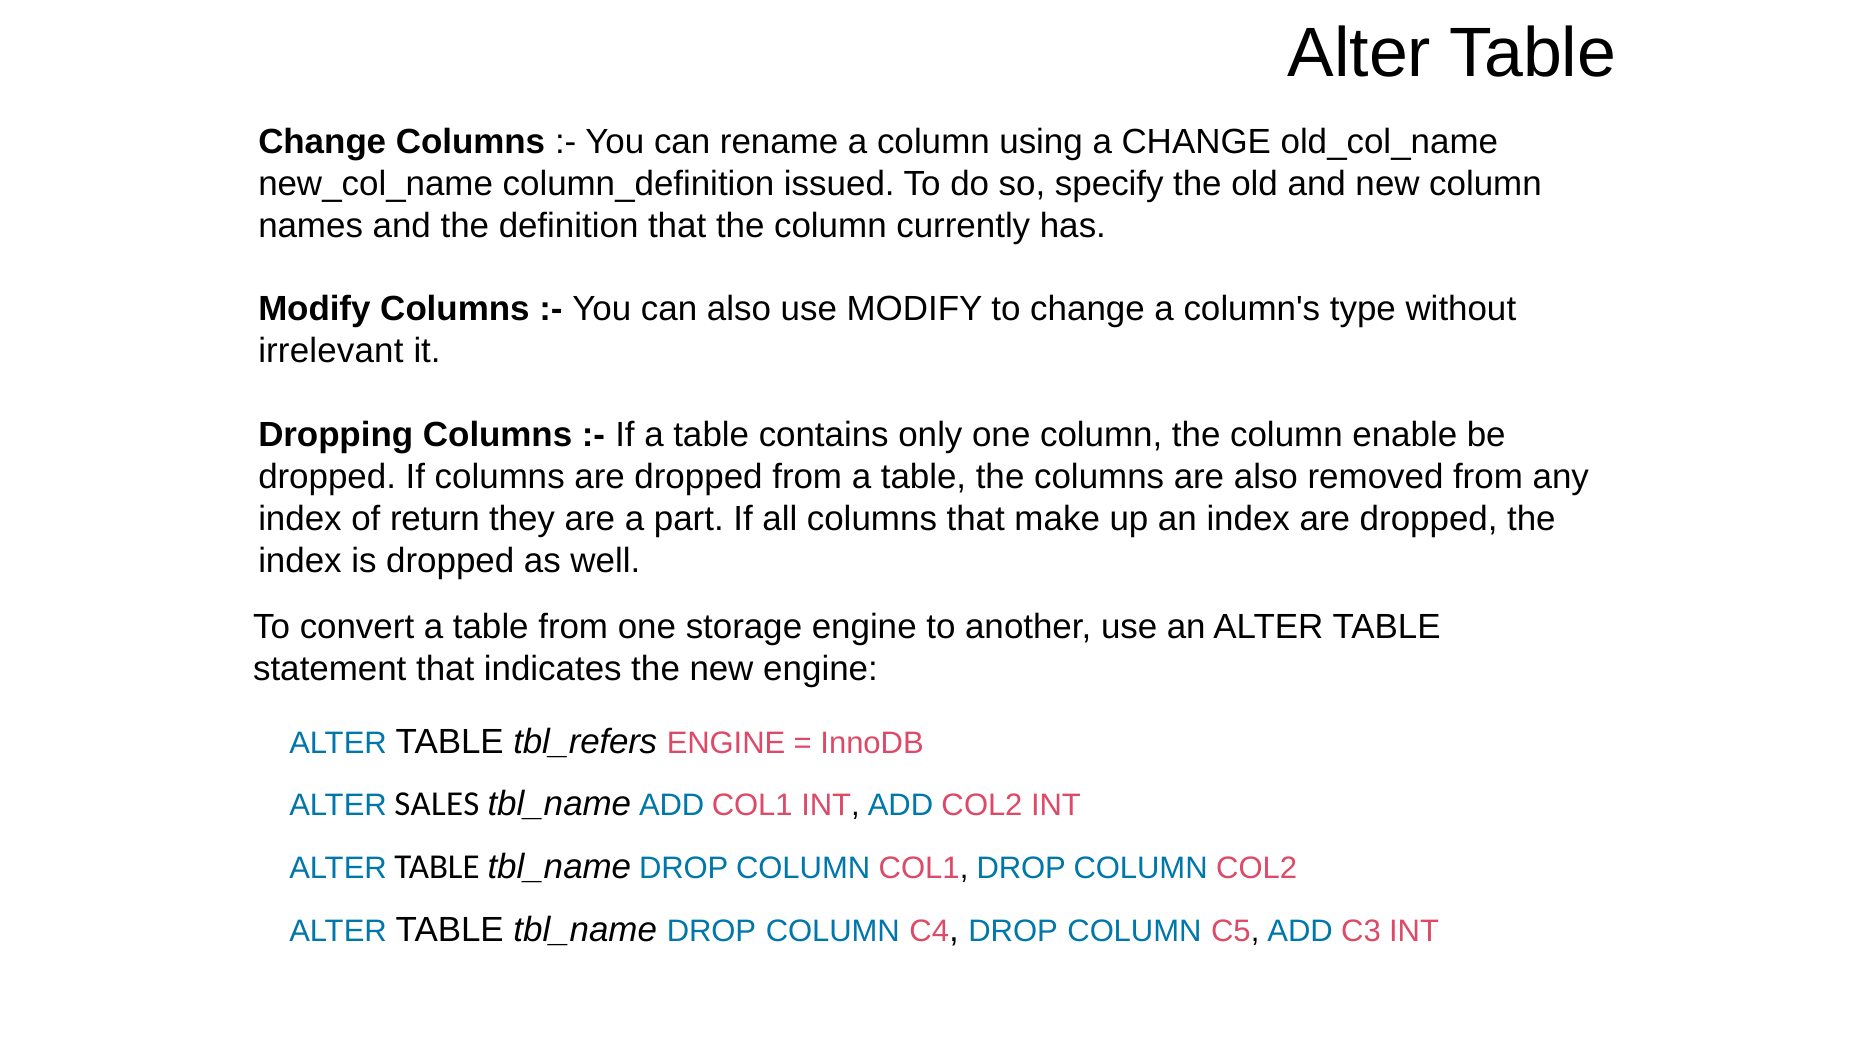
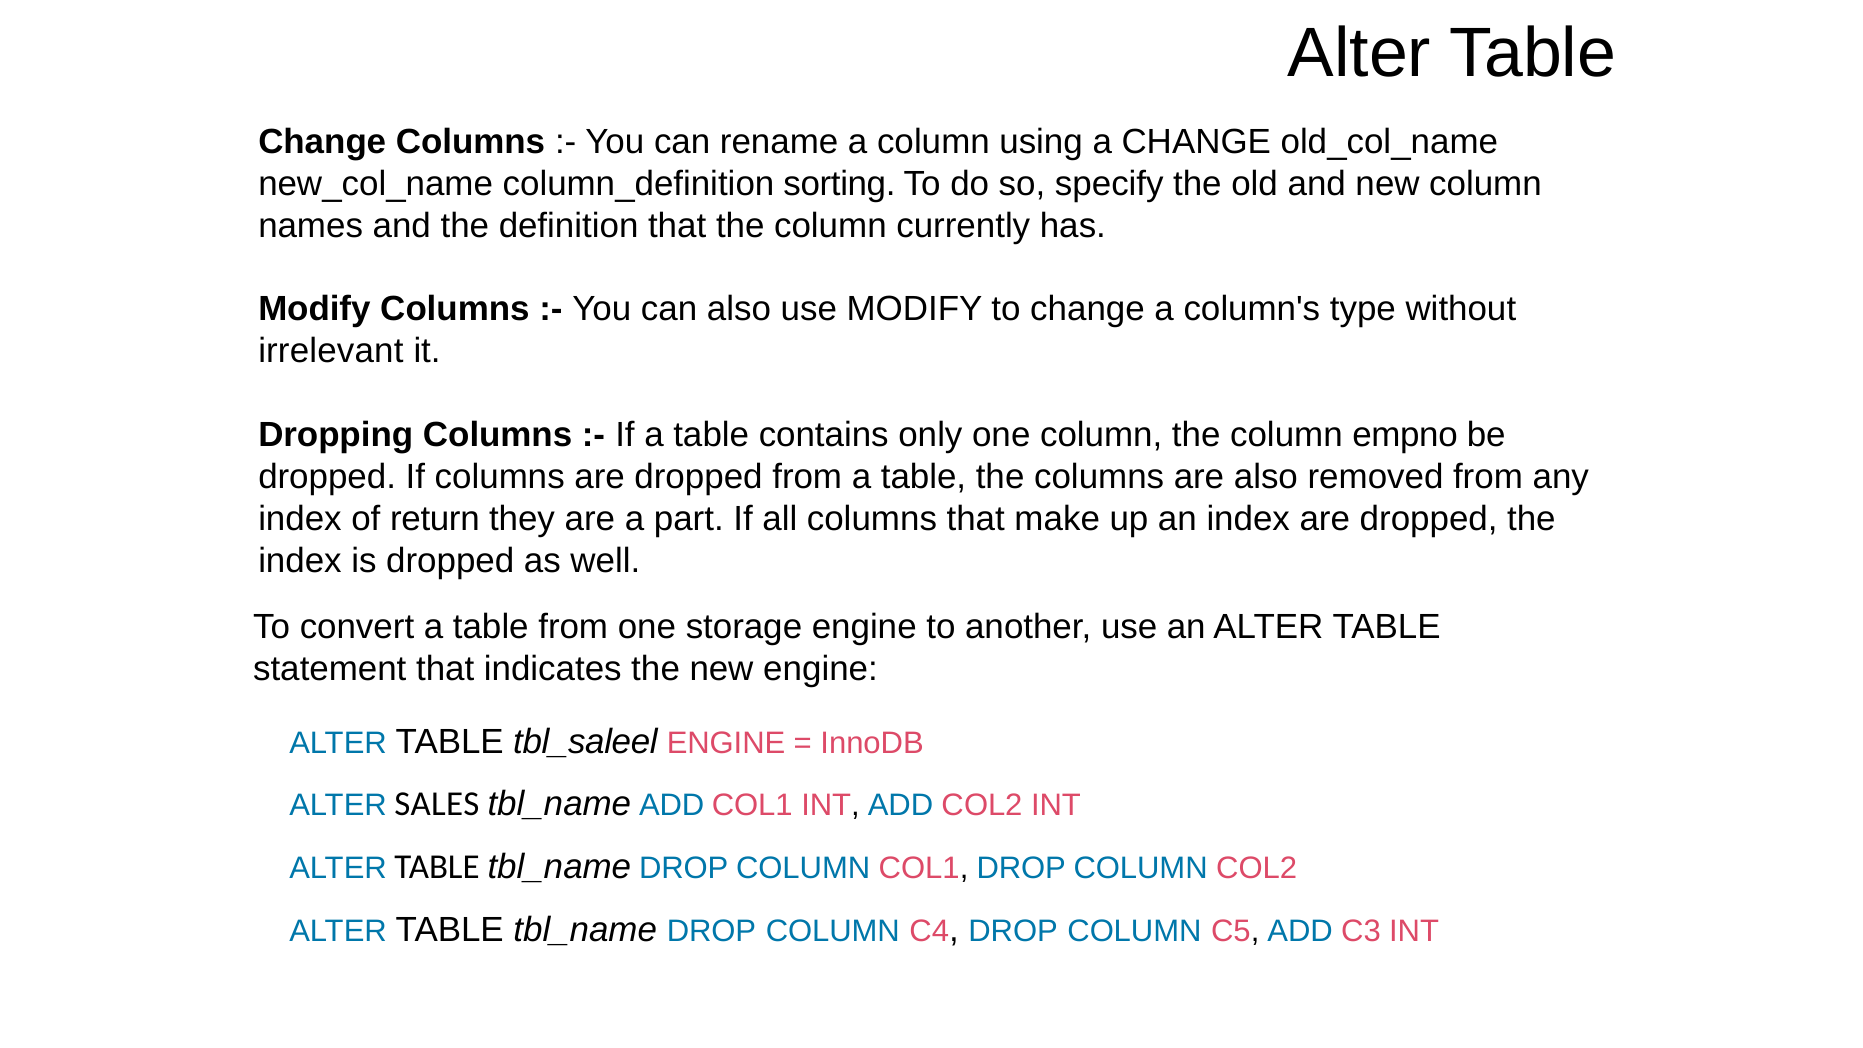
issued: issued -> sorting
enable: enable -> empno
tbl_refers: tbl_refers -> tbl_saleel
